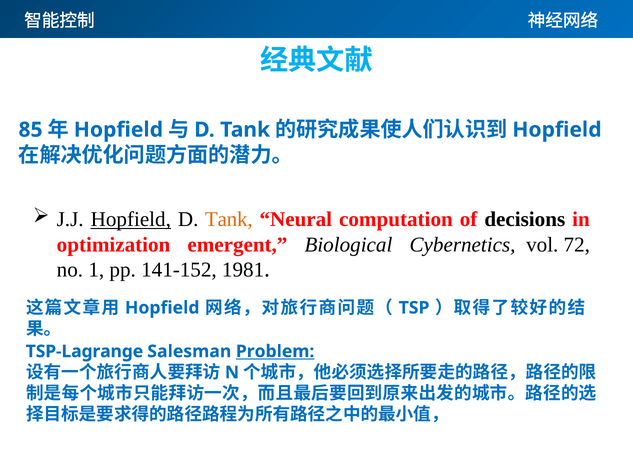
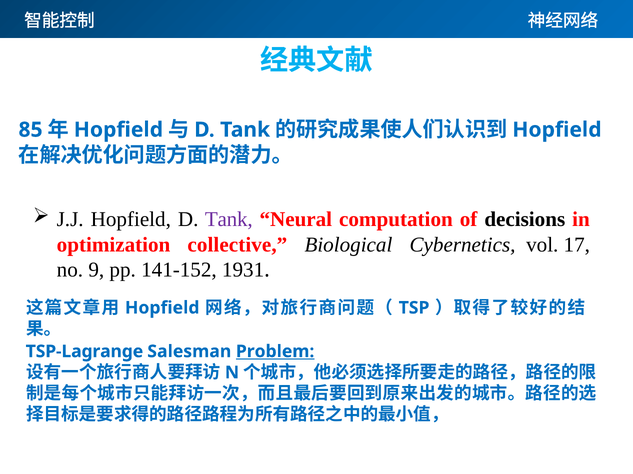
Hopfield at (131, 220) underline: present -> none
Tank at (229, 220) colour: orange -> purple
emergent: emergent -> collective
72: 72 -> 17
1: 1 -> 9
1981: 1981 -> 1931
